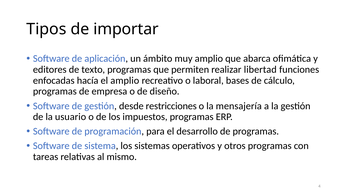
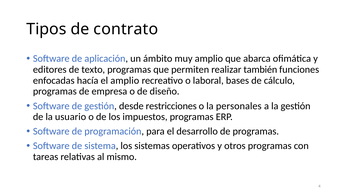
importar: importar -> contrato
libertad: libertad -> también
mensajería: mensajería -> personales
